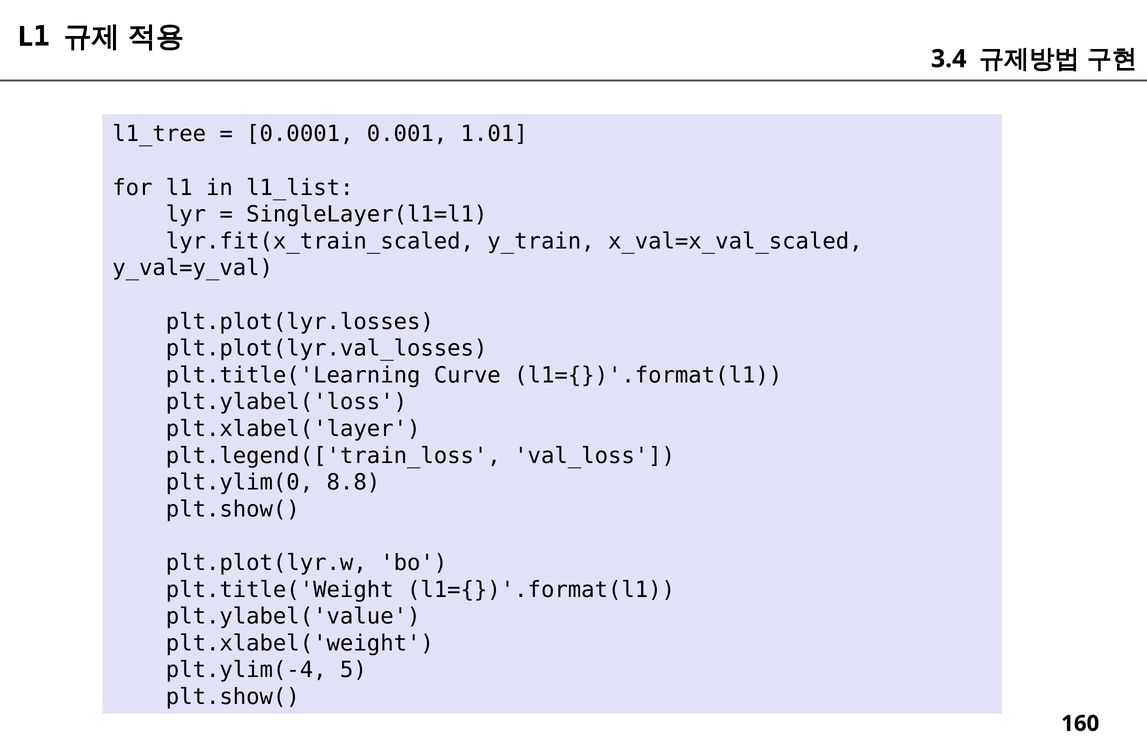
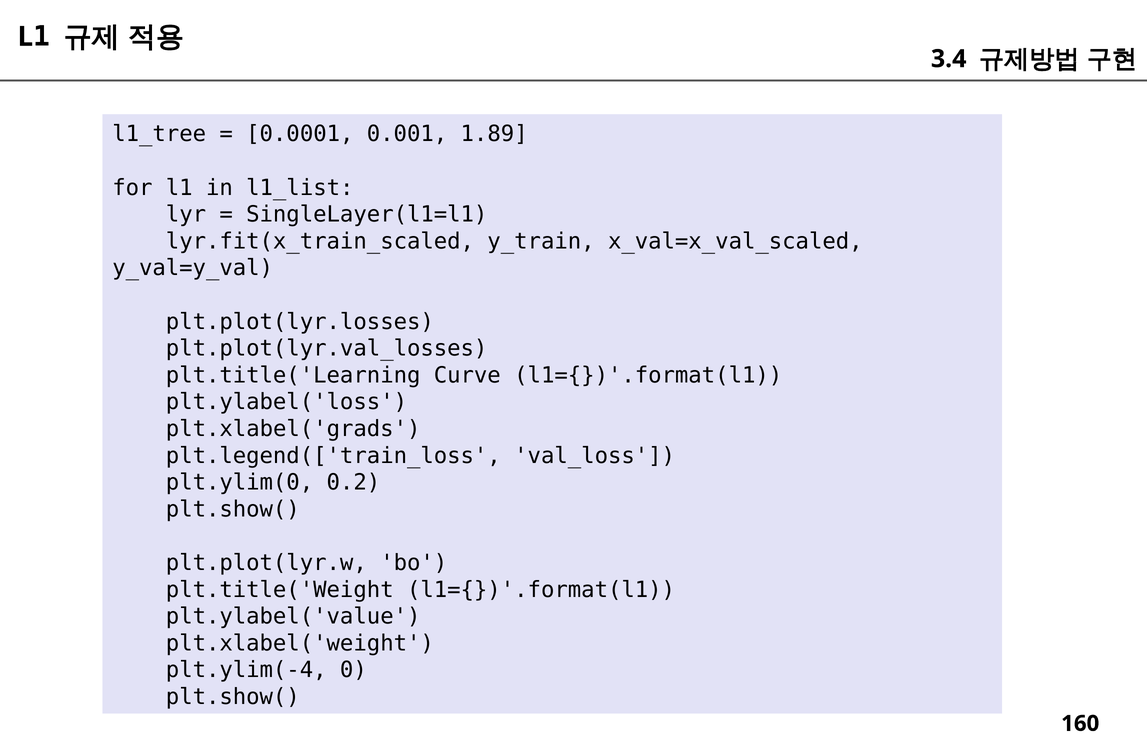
1.01: 1.01 -> 1.89
plt.xlabel('layer: plt.xlabel('layer -> plt.xlabel('grads
8.8: 8.8 -> 0.2
5: 5 -> 0
